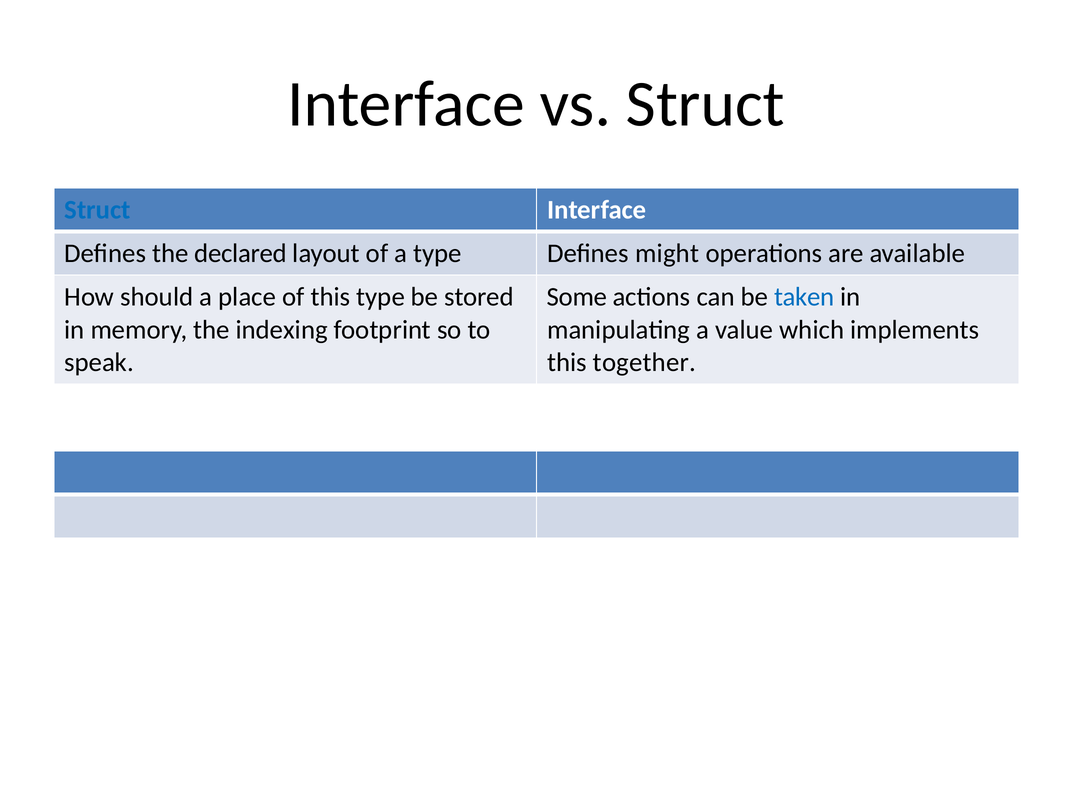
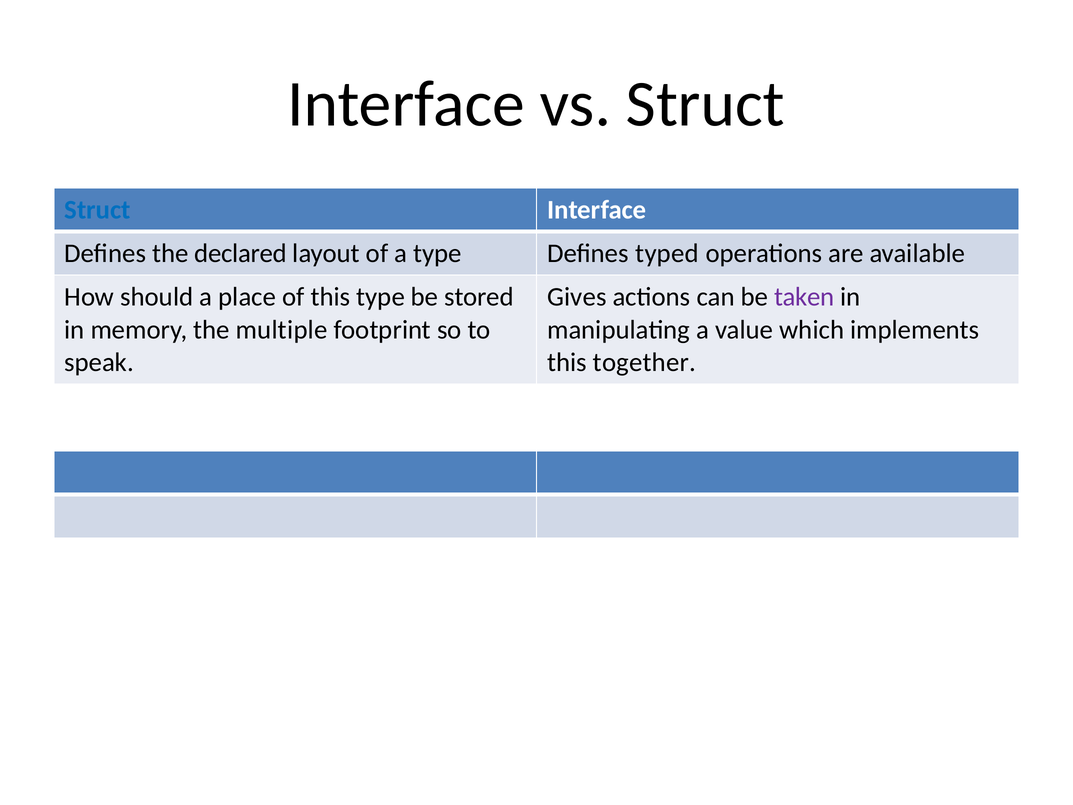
might: might -> typed
Some: Some -> Gives
taken colour: blue -> purple
indexing: indexing -> multiple
